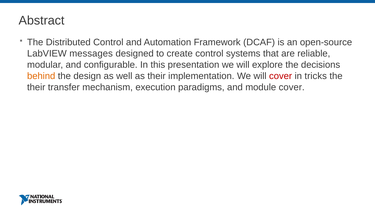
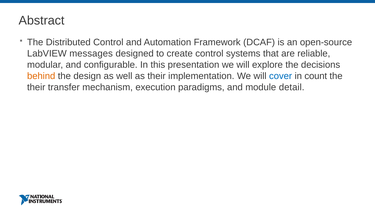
cover at (281, 76) colour: red -> blue
tricks: tricks -> count
module cover: cover -> detail
